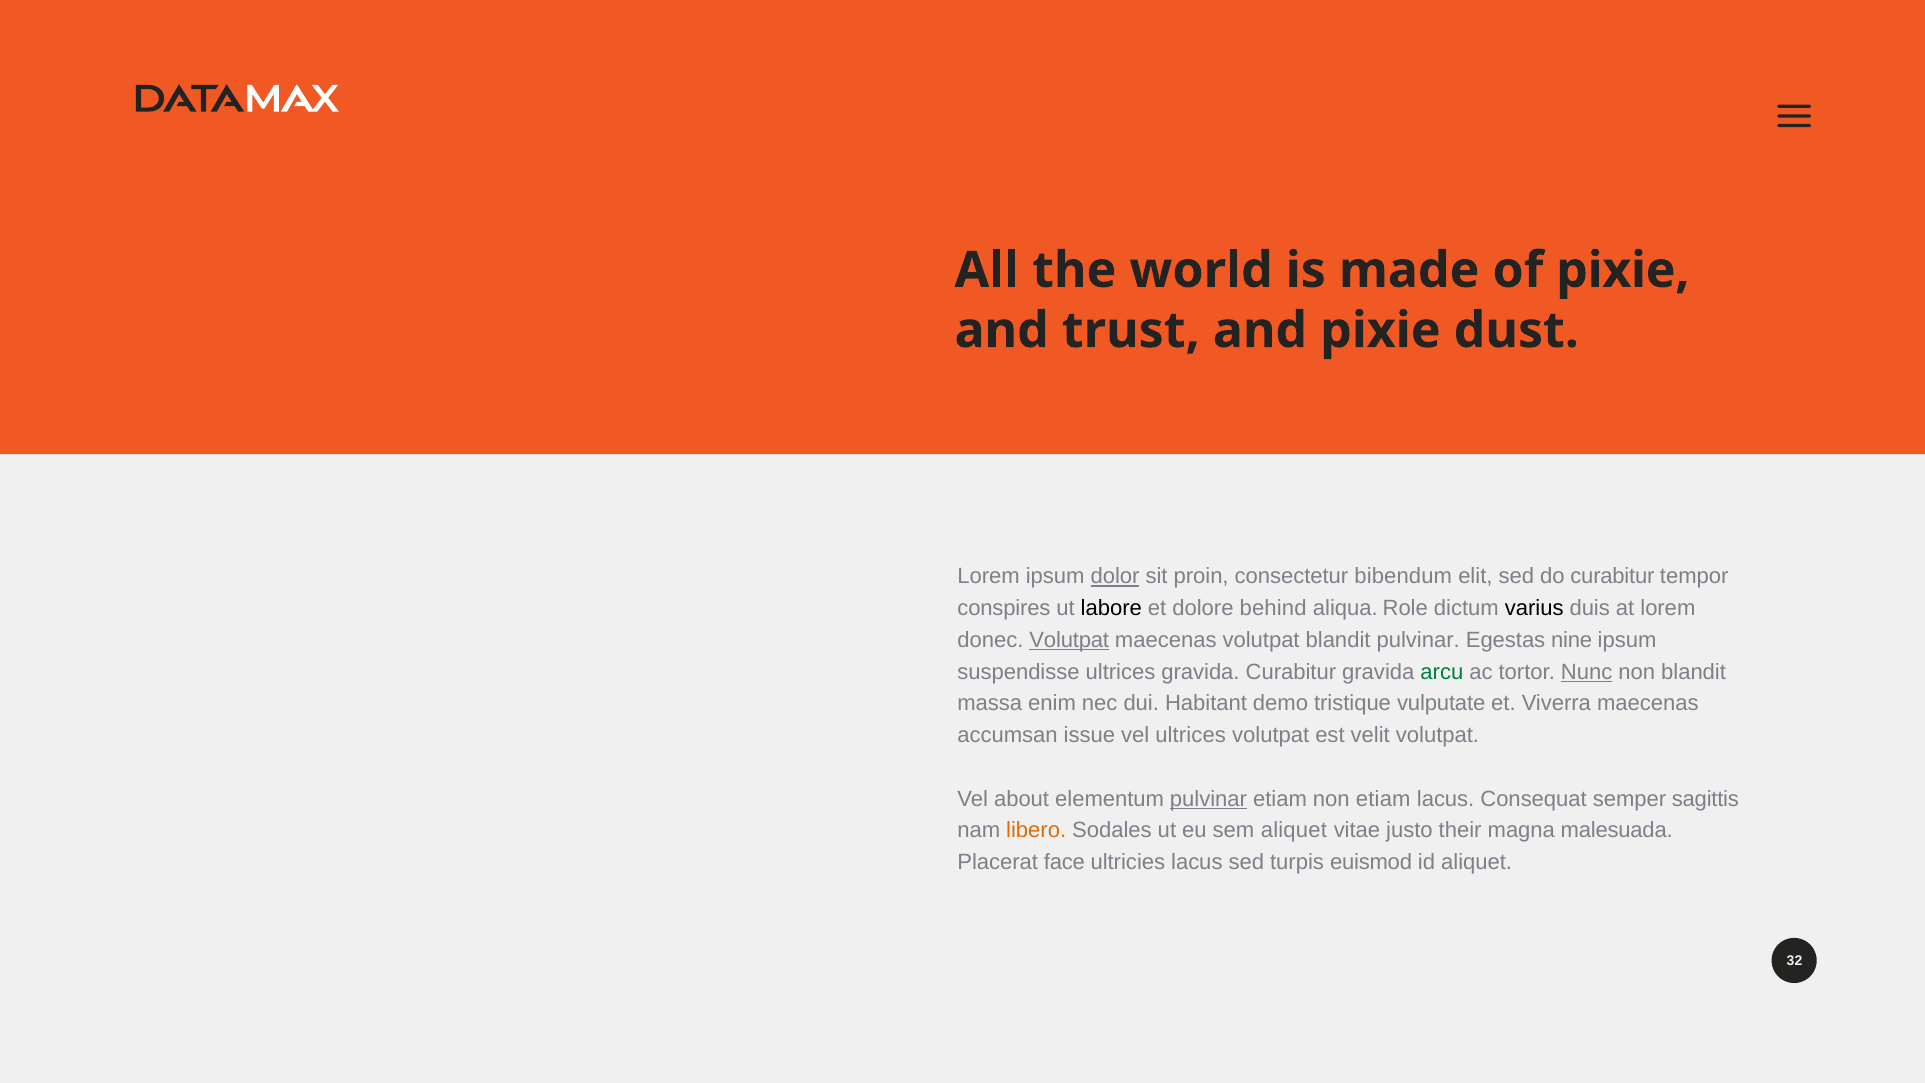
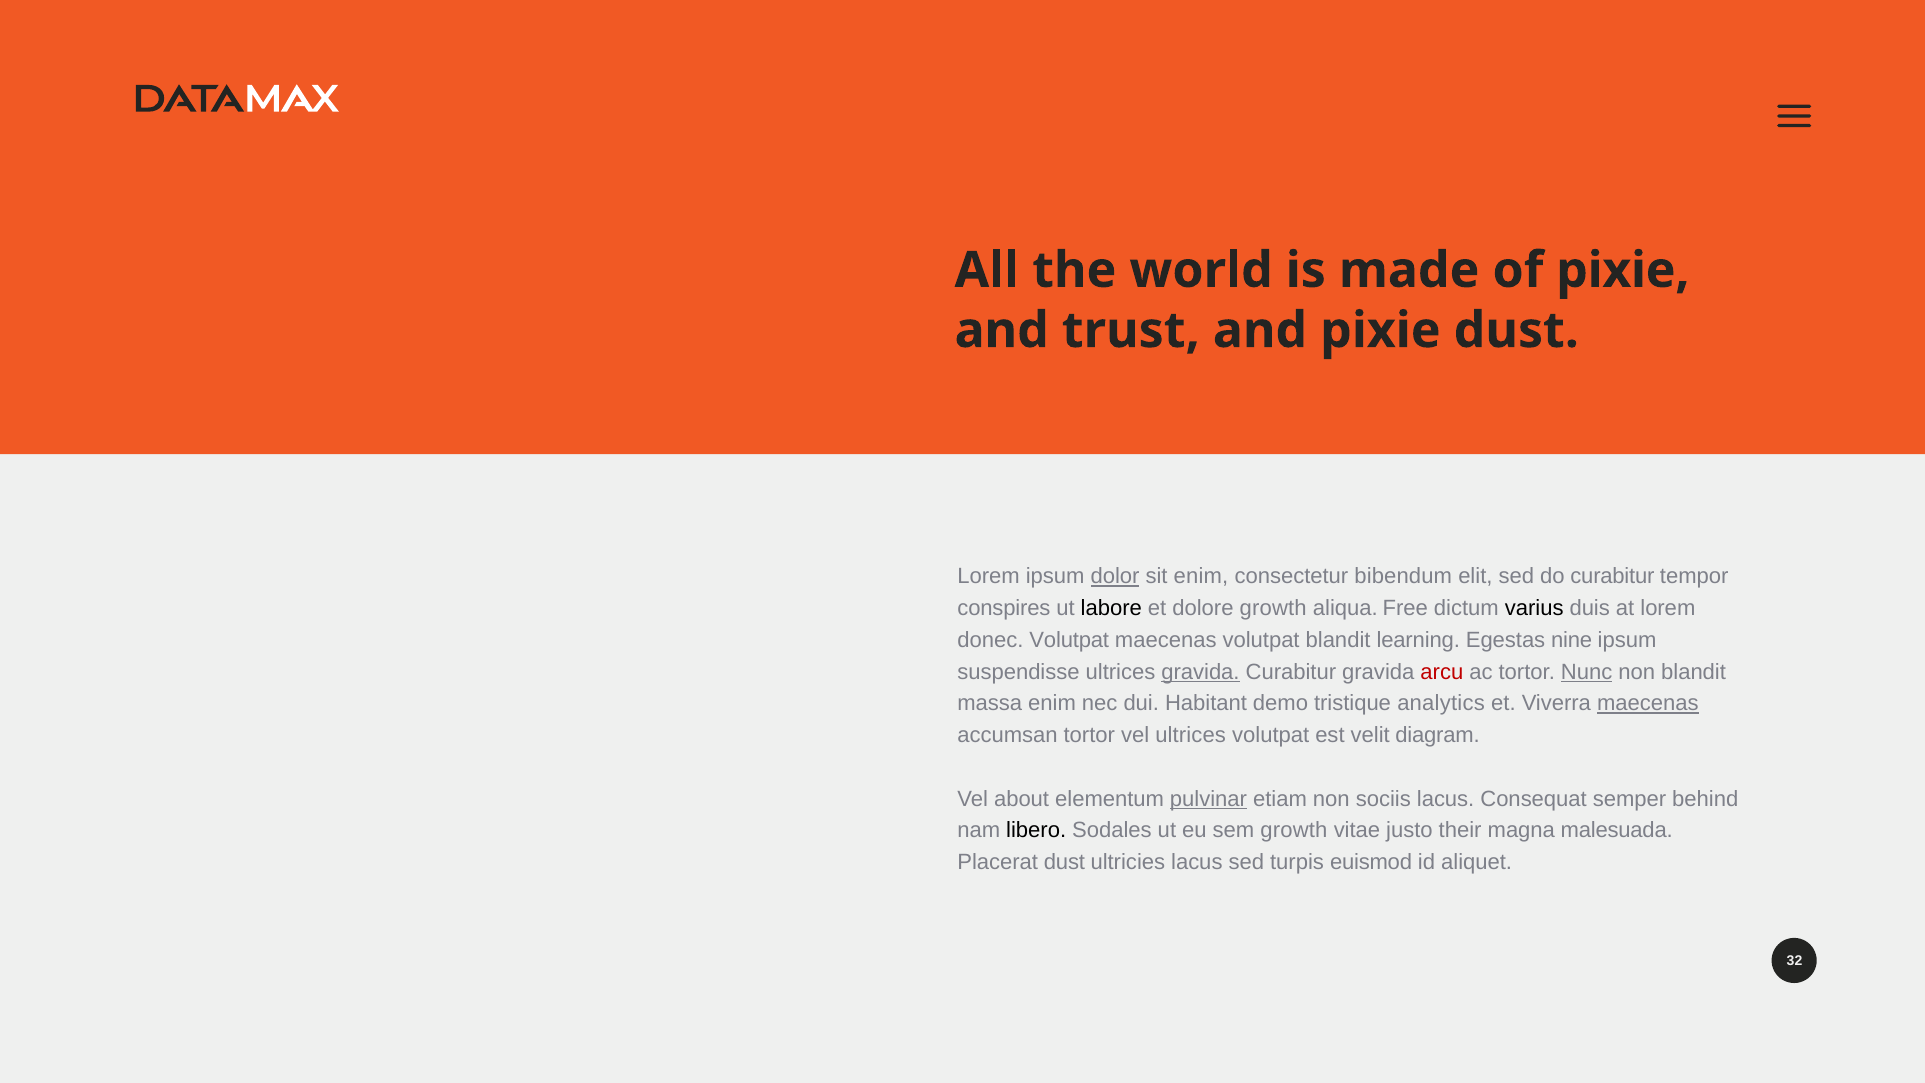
sit proin: proin -> enim
dolore behind: behind -> growth
Role: Role -> Free
Volutpat at (1069, 640) underline: present -> none
blandit pulvinar: pulvinar -> learning
gravida at (1200, 672) underline: none -> present
arcu colour: green -> red
vulputate: vulputate -> analytics
maecenas at (1648, 703) underline: none -> present
accumsan issue: issue -> tortor
velit volutpat: volutpat -> diagram
non etiam: etiam -> sociis
sagittis: sagittis -> behind
libero colour: orange -> black
sem aliquet: aliquet -> growth
Placerat face: face -> dust
